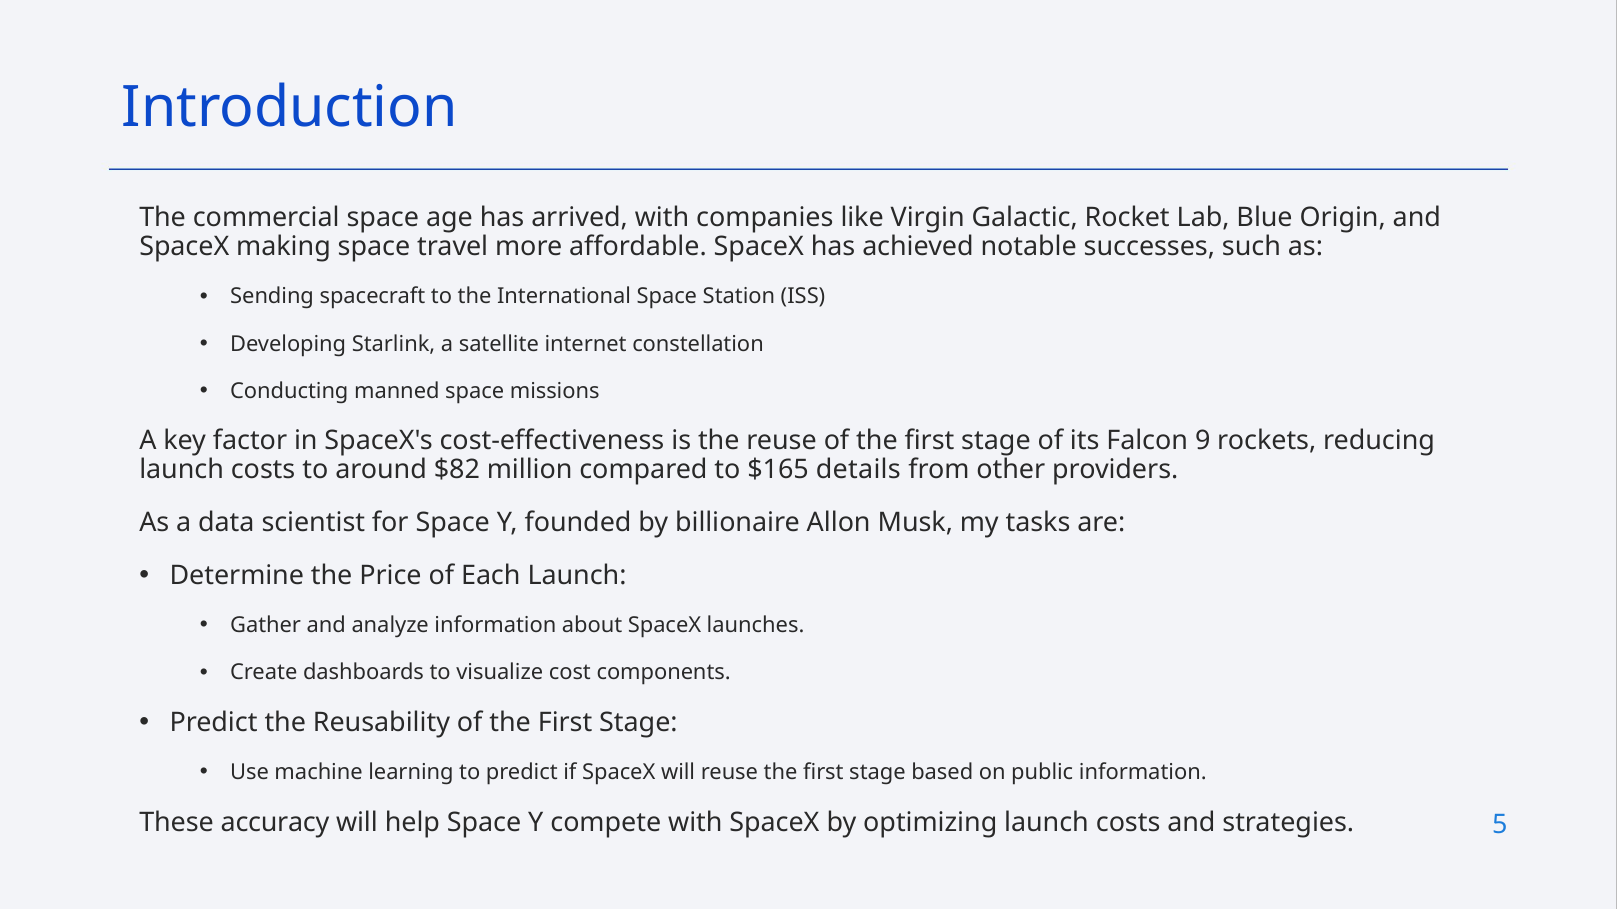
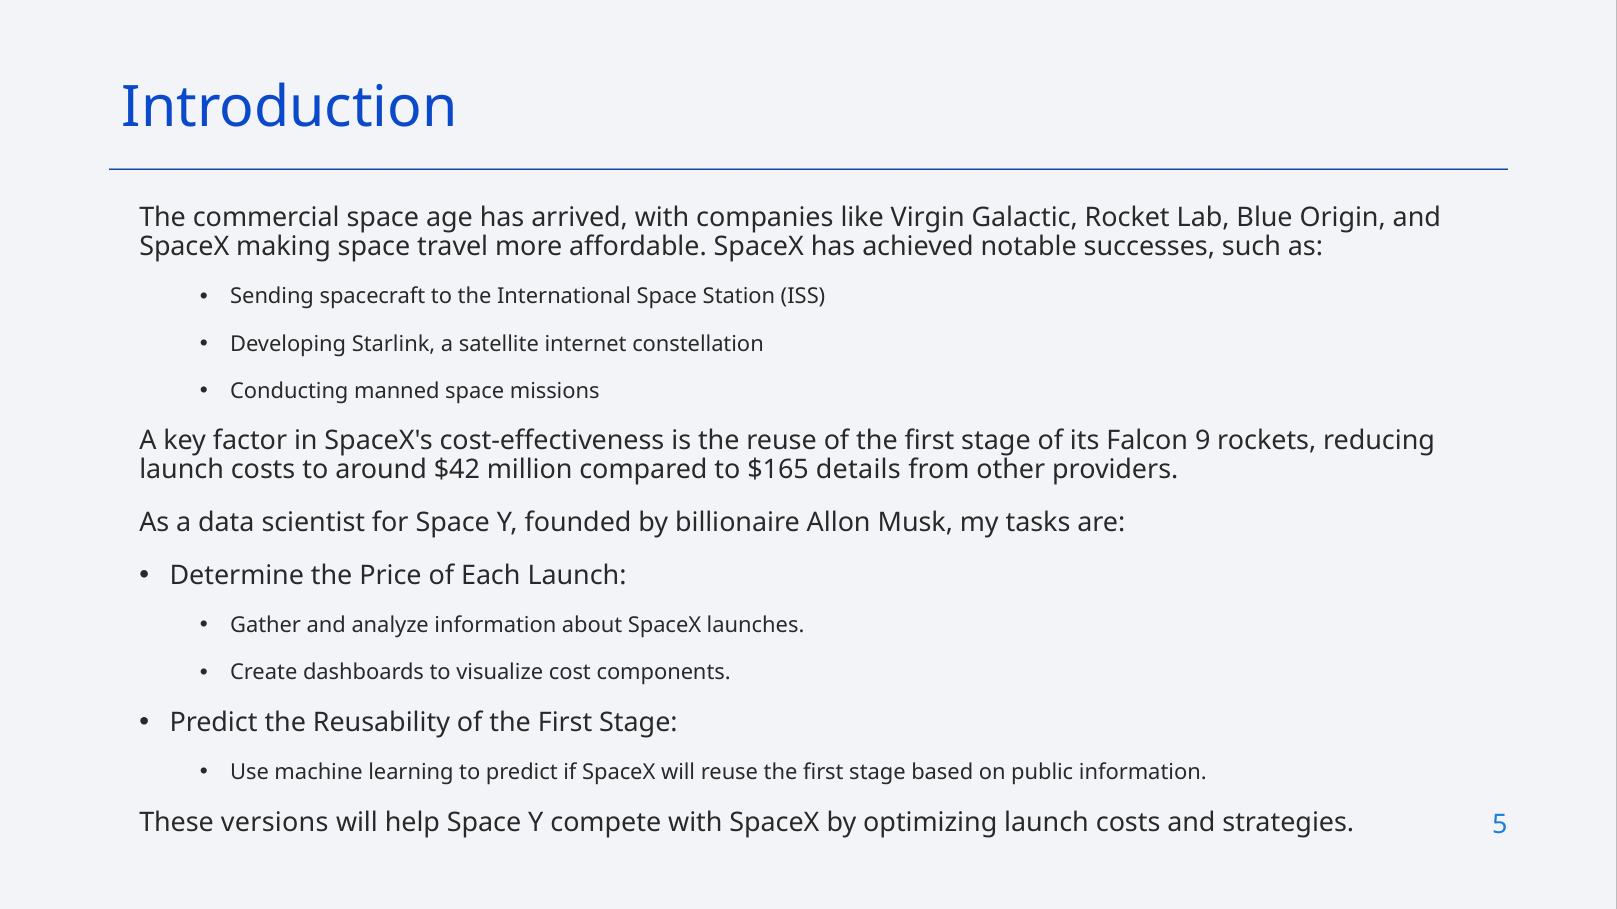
$82: $82 -> $42
accuracy: accuracy -> versions
